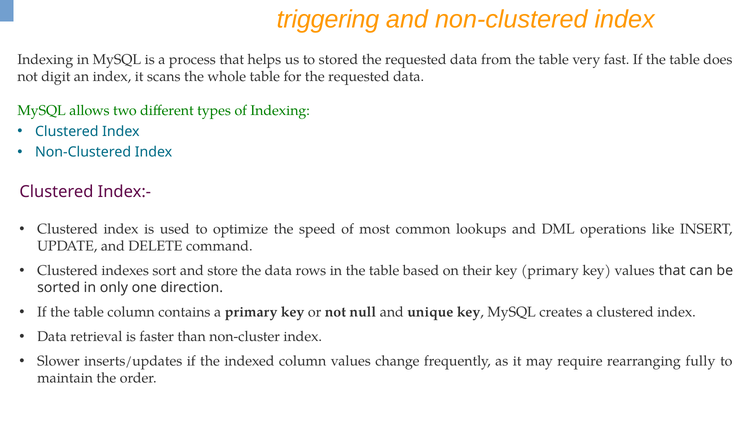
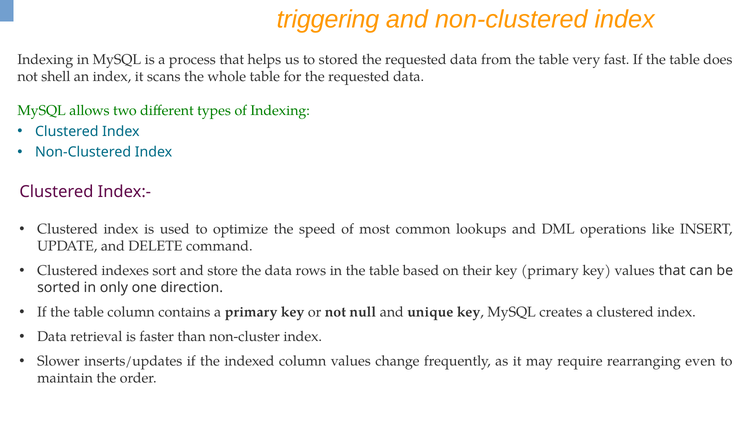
digit: digit -> shell
fully: fully -> even
